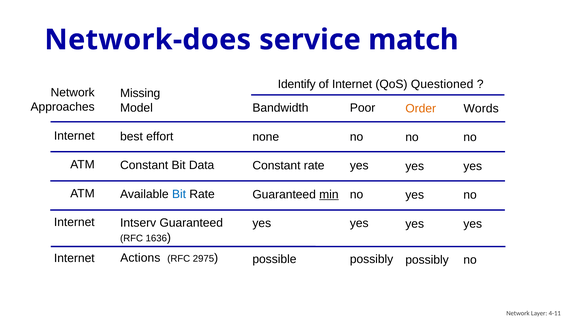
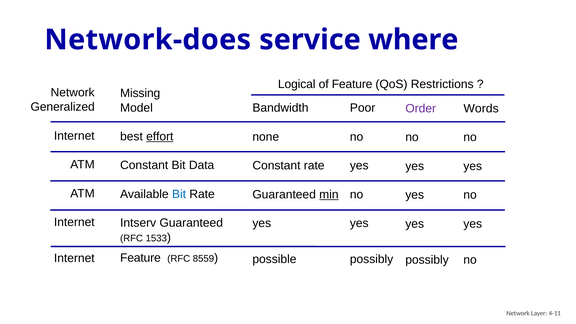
match: match -> where
Identify: Identify -> Logical
of Internet: Internet -> Feature
Questioned: Questioned -> Restrictions
Approaches: Approaches -> Generalized
Order colour: orange -> purple
effort underline: none -> present
1636: 1636 -> 1533
Actions at (140, 258): Actions -> Feature
2975: 2975 -> 8559
